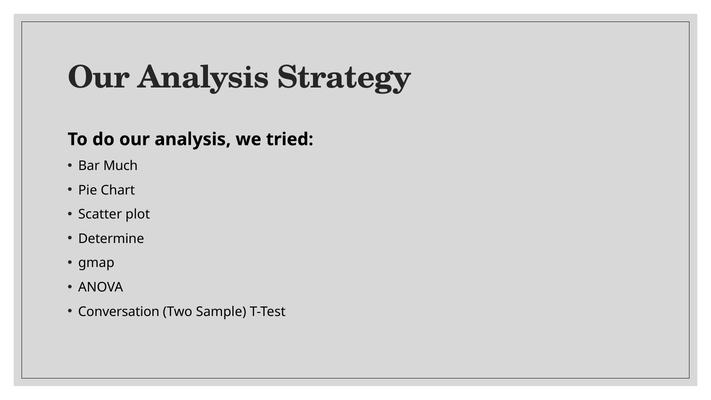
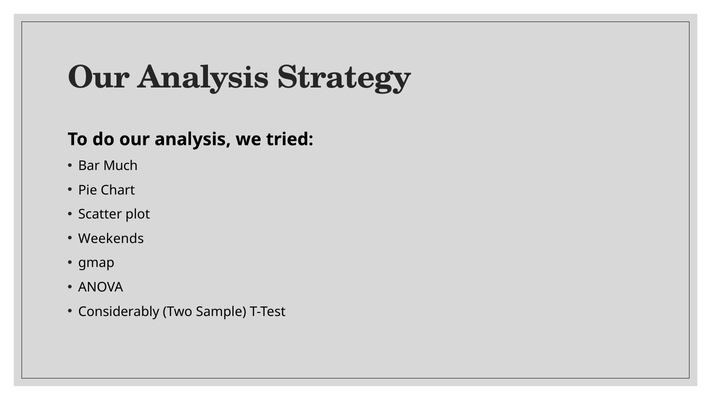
Determine: Determine -> Weekends
Conversation: Conversation -> Considerably
